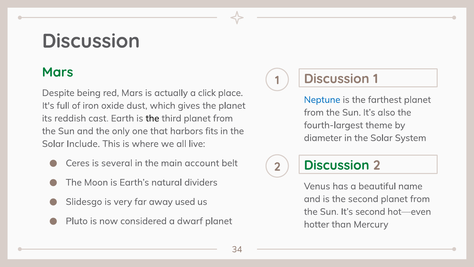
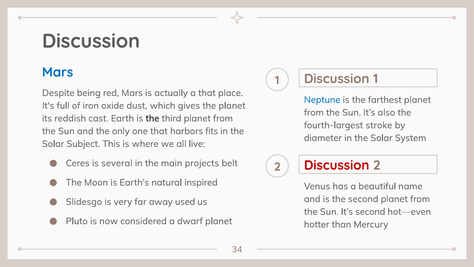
Mars at (58, 72) colour: green -> blue
a click: click -> that
theme: theme -> stroke
Include: Include -> Subject
account: account -> projects
Discussion at (337, 165) colour: green -> red
dividers: dividers -> inspired
